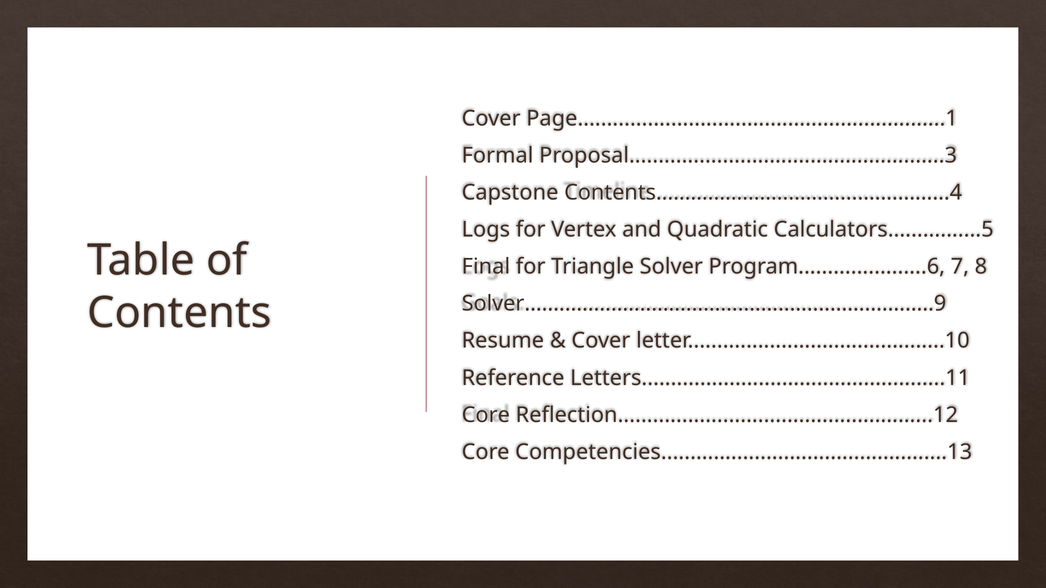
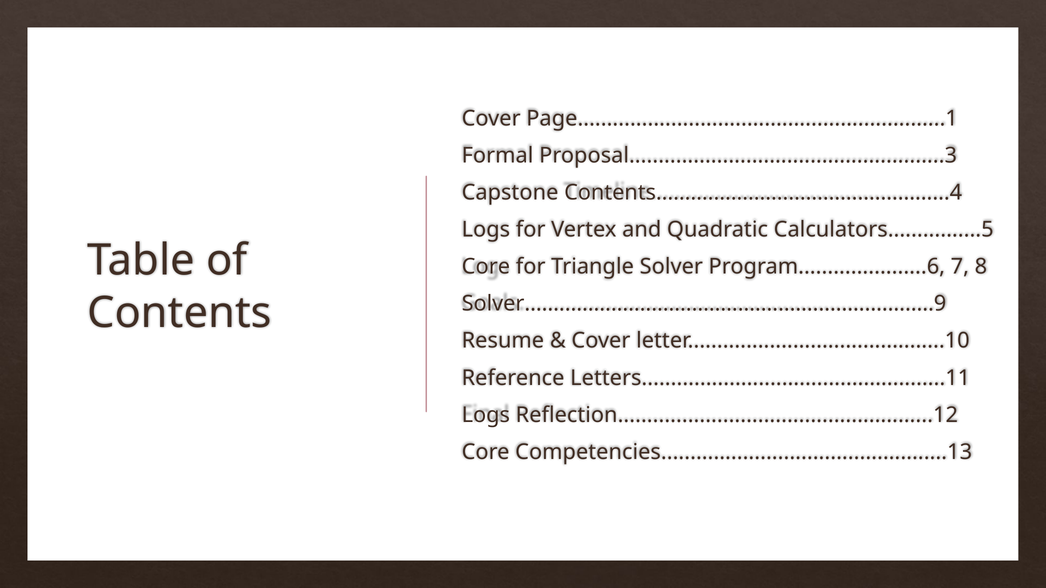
Final at (486, 267): Final -> Core
Core at (486, 415): Core -> Logs
